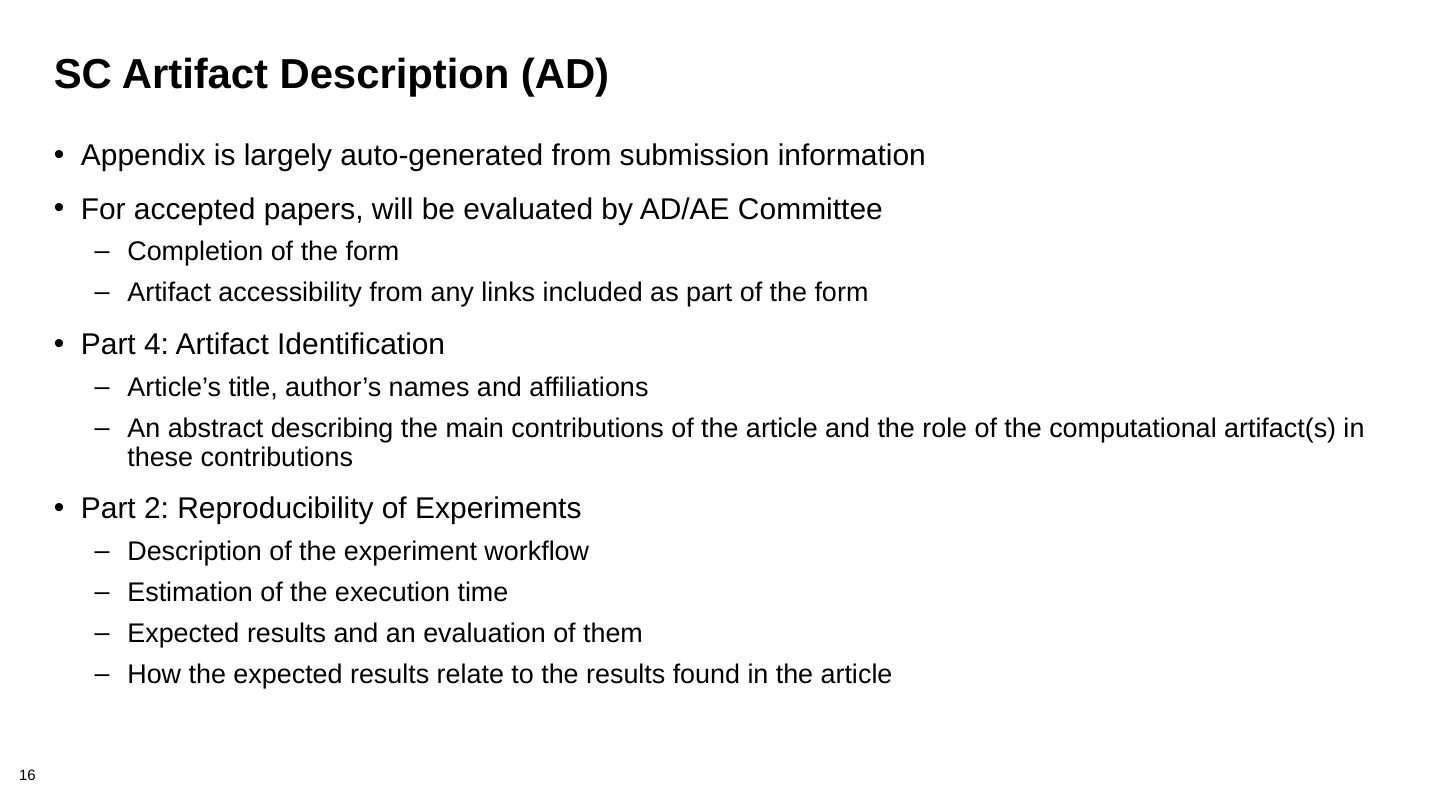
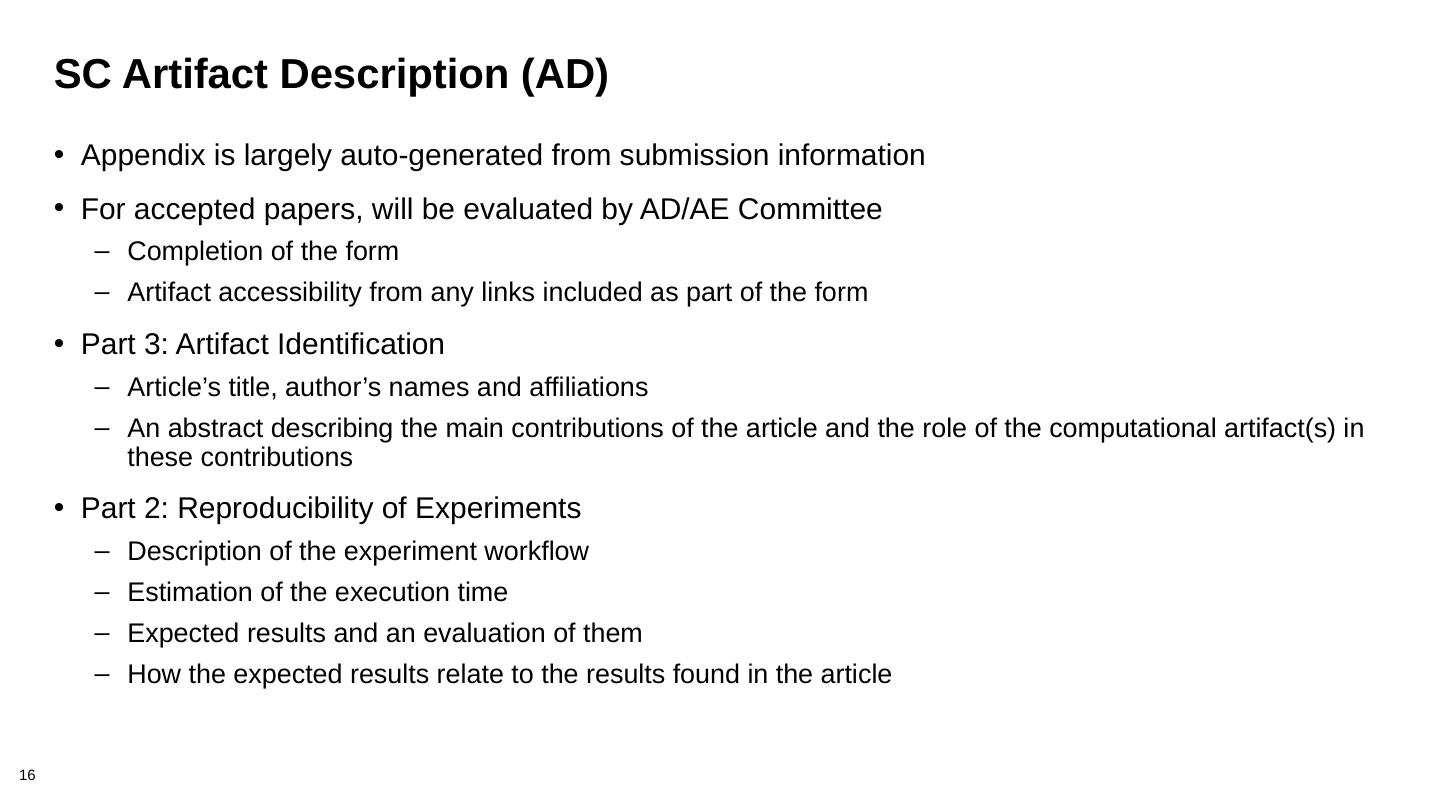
4: 4 -> 3
